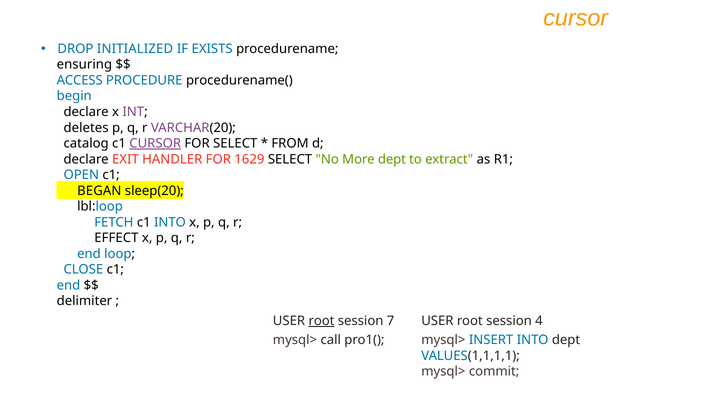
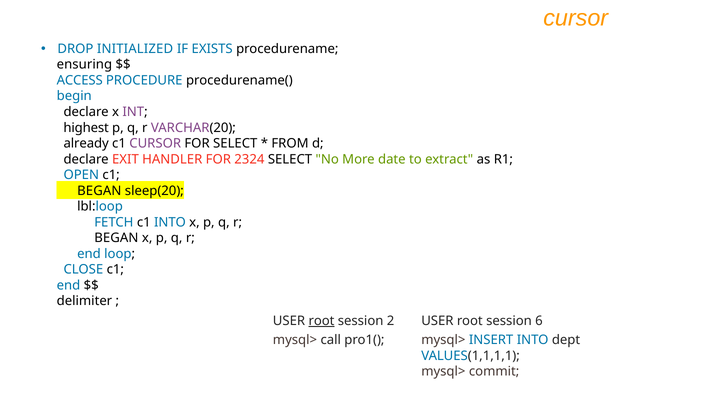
deletes: deletes -> highest
catalog: catalog -> already
CURSOR at (155, 144) underline: present -> none
1629: 1629 -> 2324
More dept: dept -> date
EFFECT at (116, 238): EFFECT -> BEGAN
7: 7 -> 2
4: 4 -> 6
